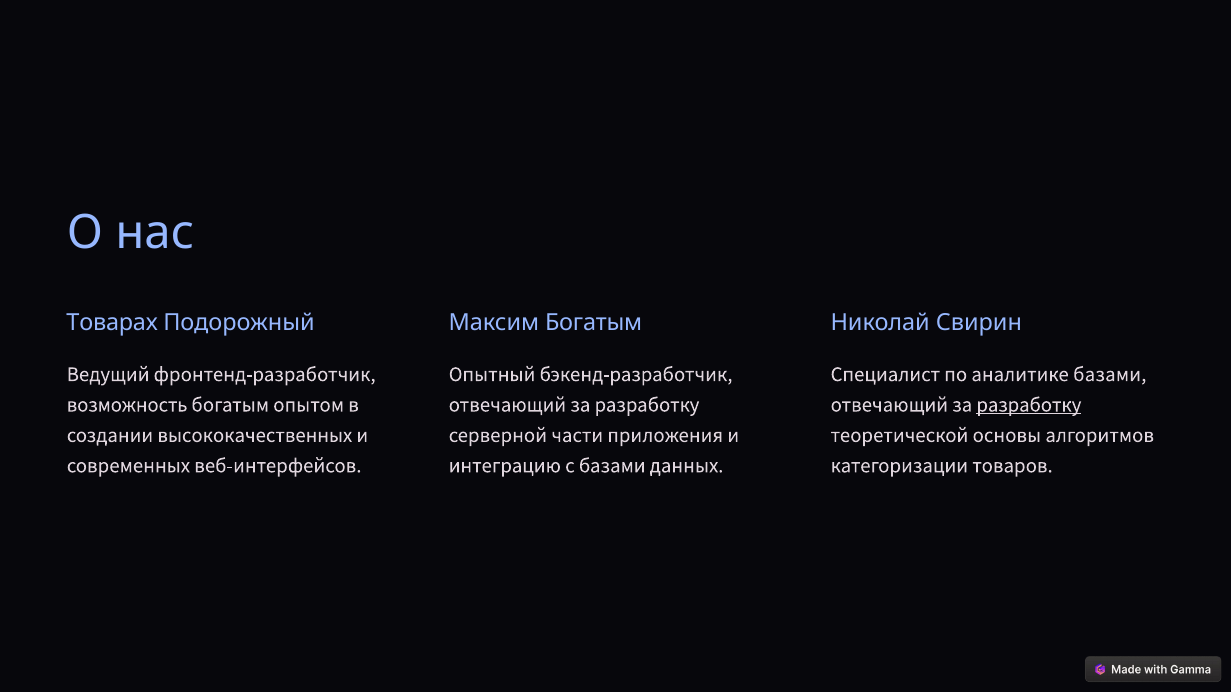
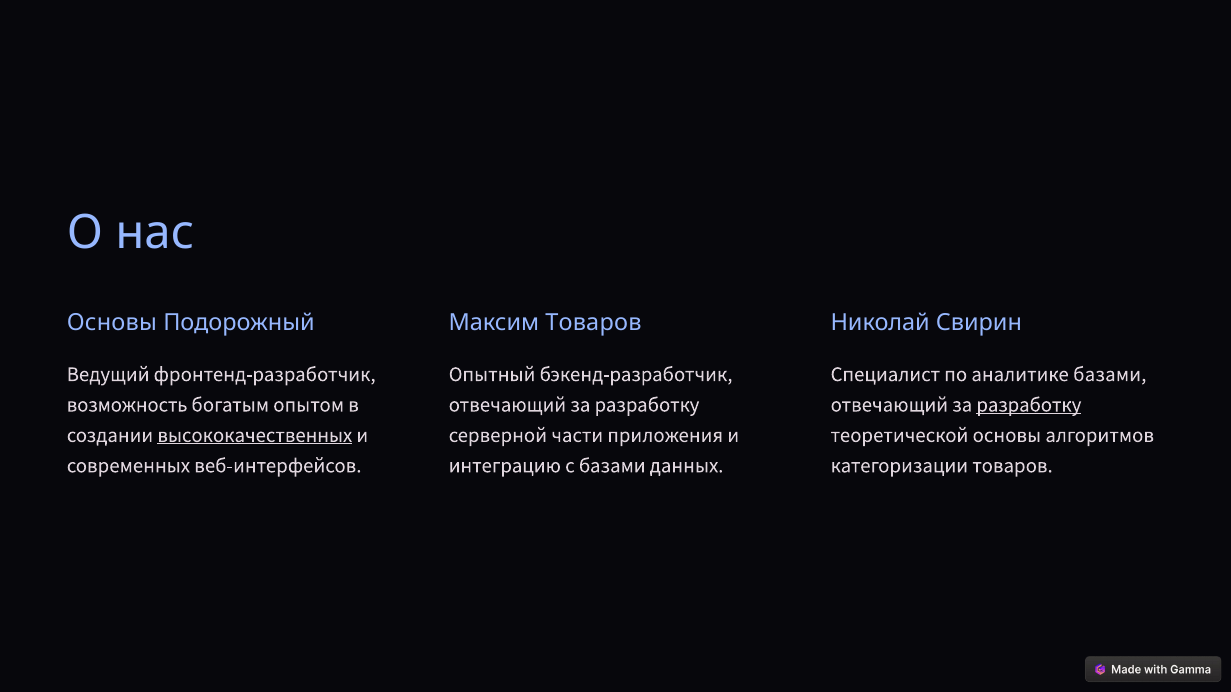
Товарах at (112, 323): Товарах -> Основы
Максим Богатым: Богатым -> Товаров
высококачественных underline: none -> present
